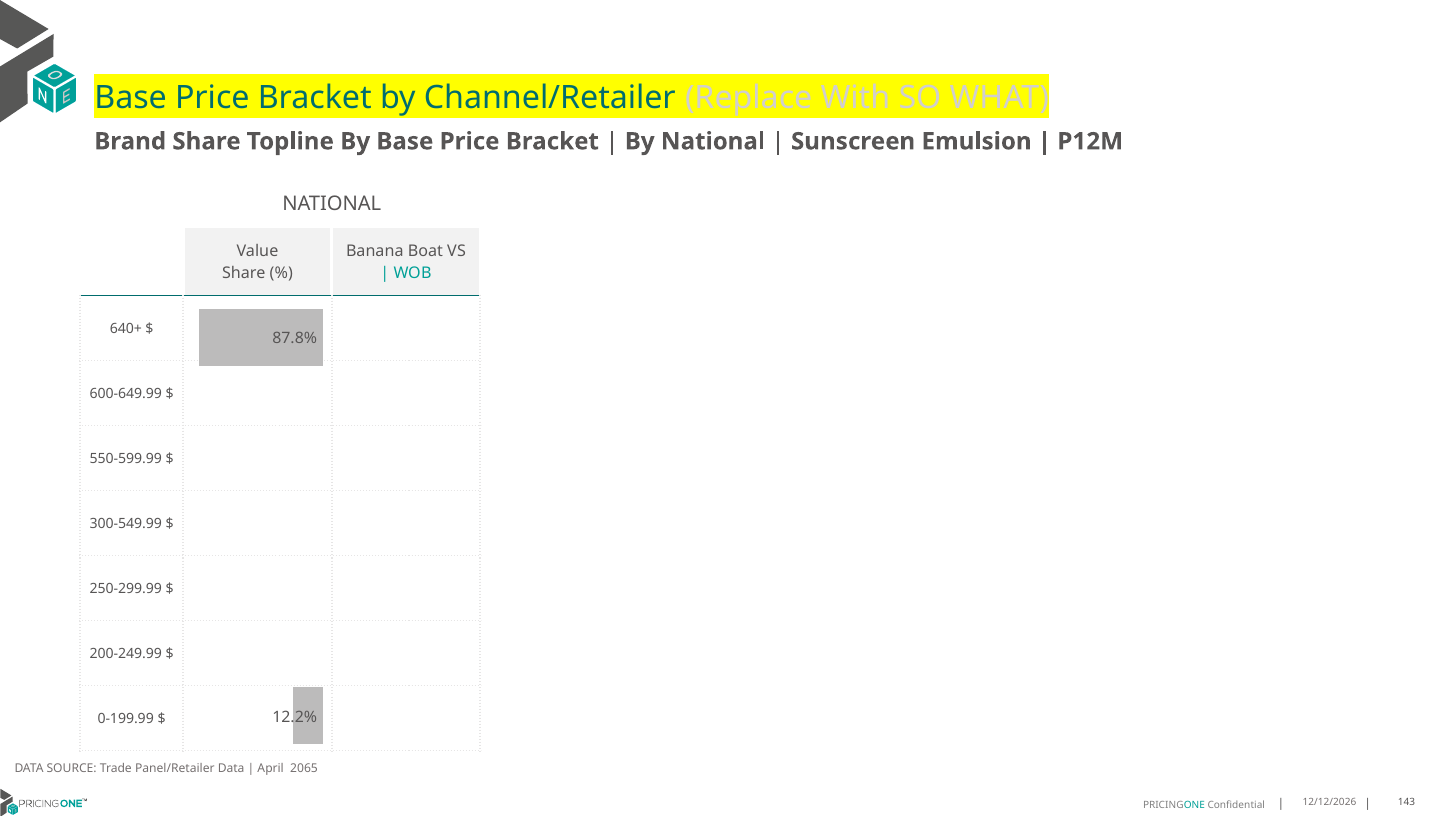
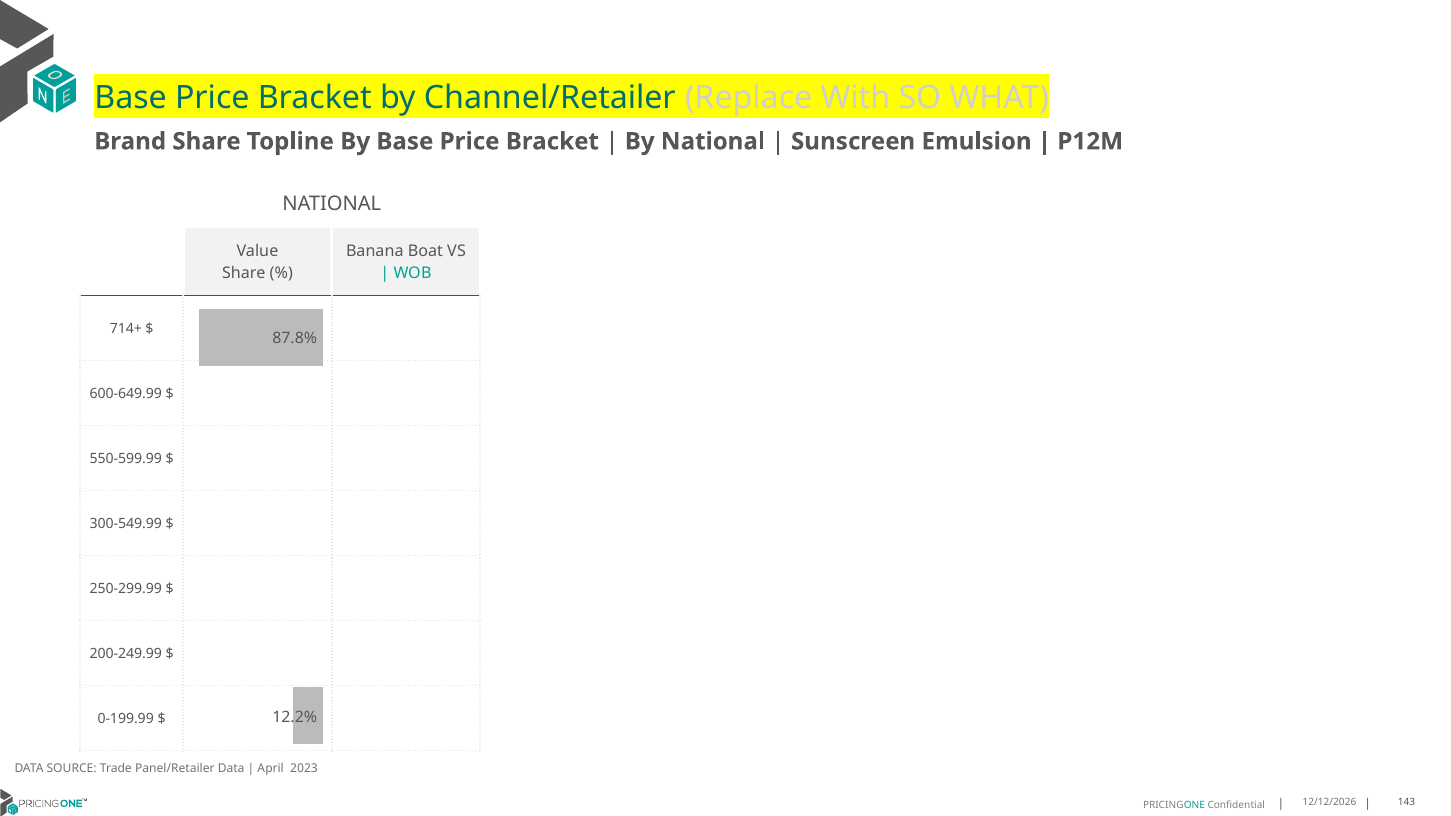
640+: 640+ -> 714+
2065: 2065 -> 2023
